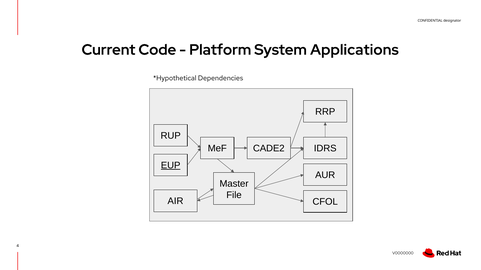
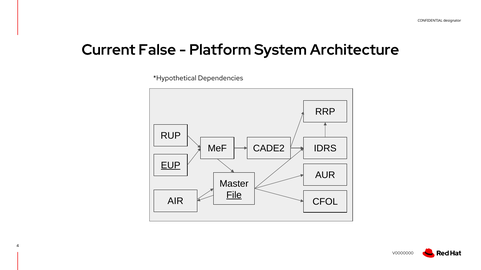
Code: Code -> False
Applications: Applications -> Architecture
File underline: none -> present
